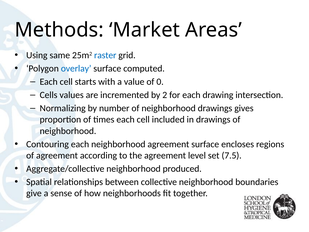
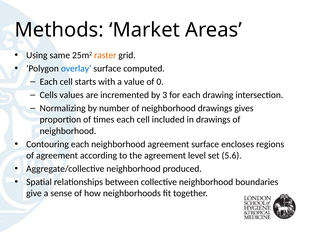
raster colour: blue -> orange
2: 2 -> 3
7.5: 7.5 -> 5.6
